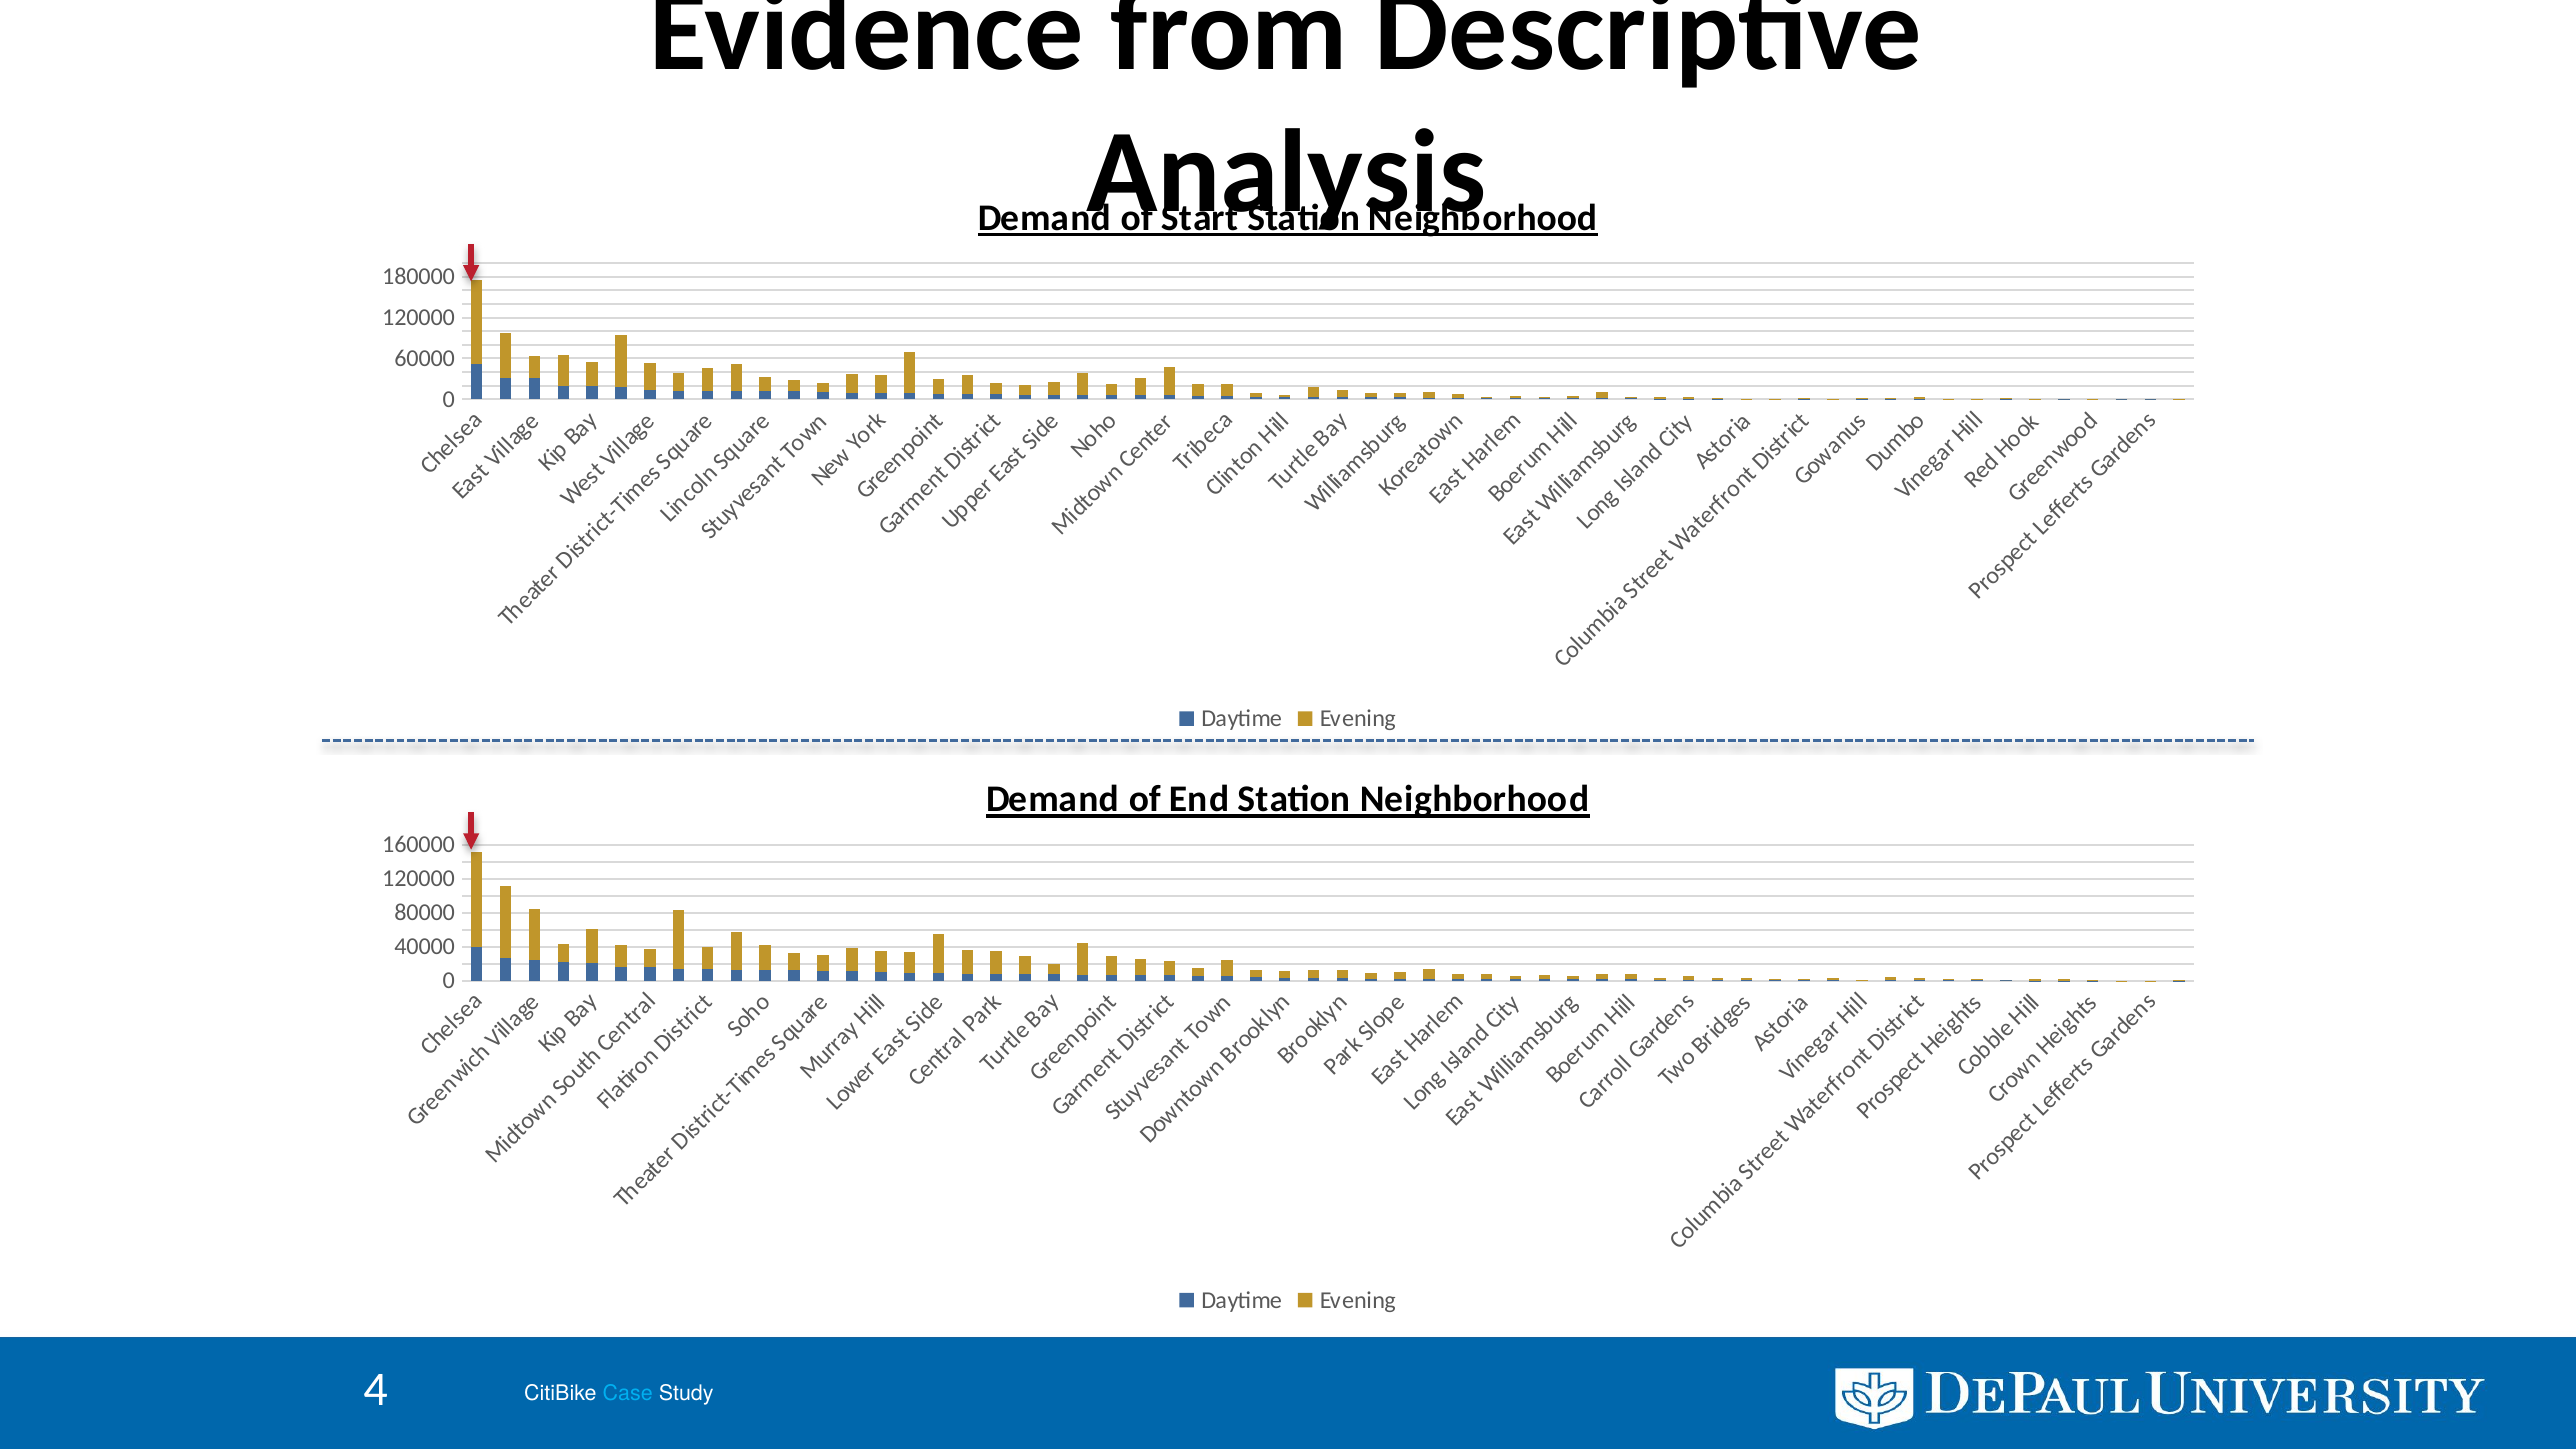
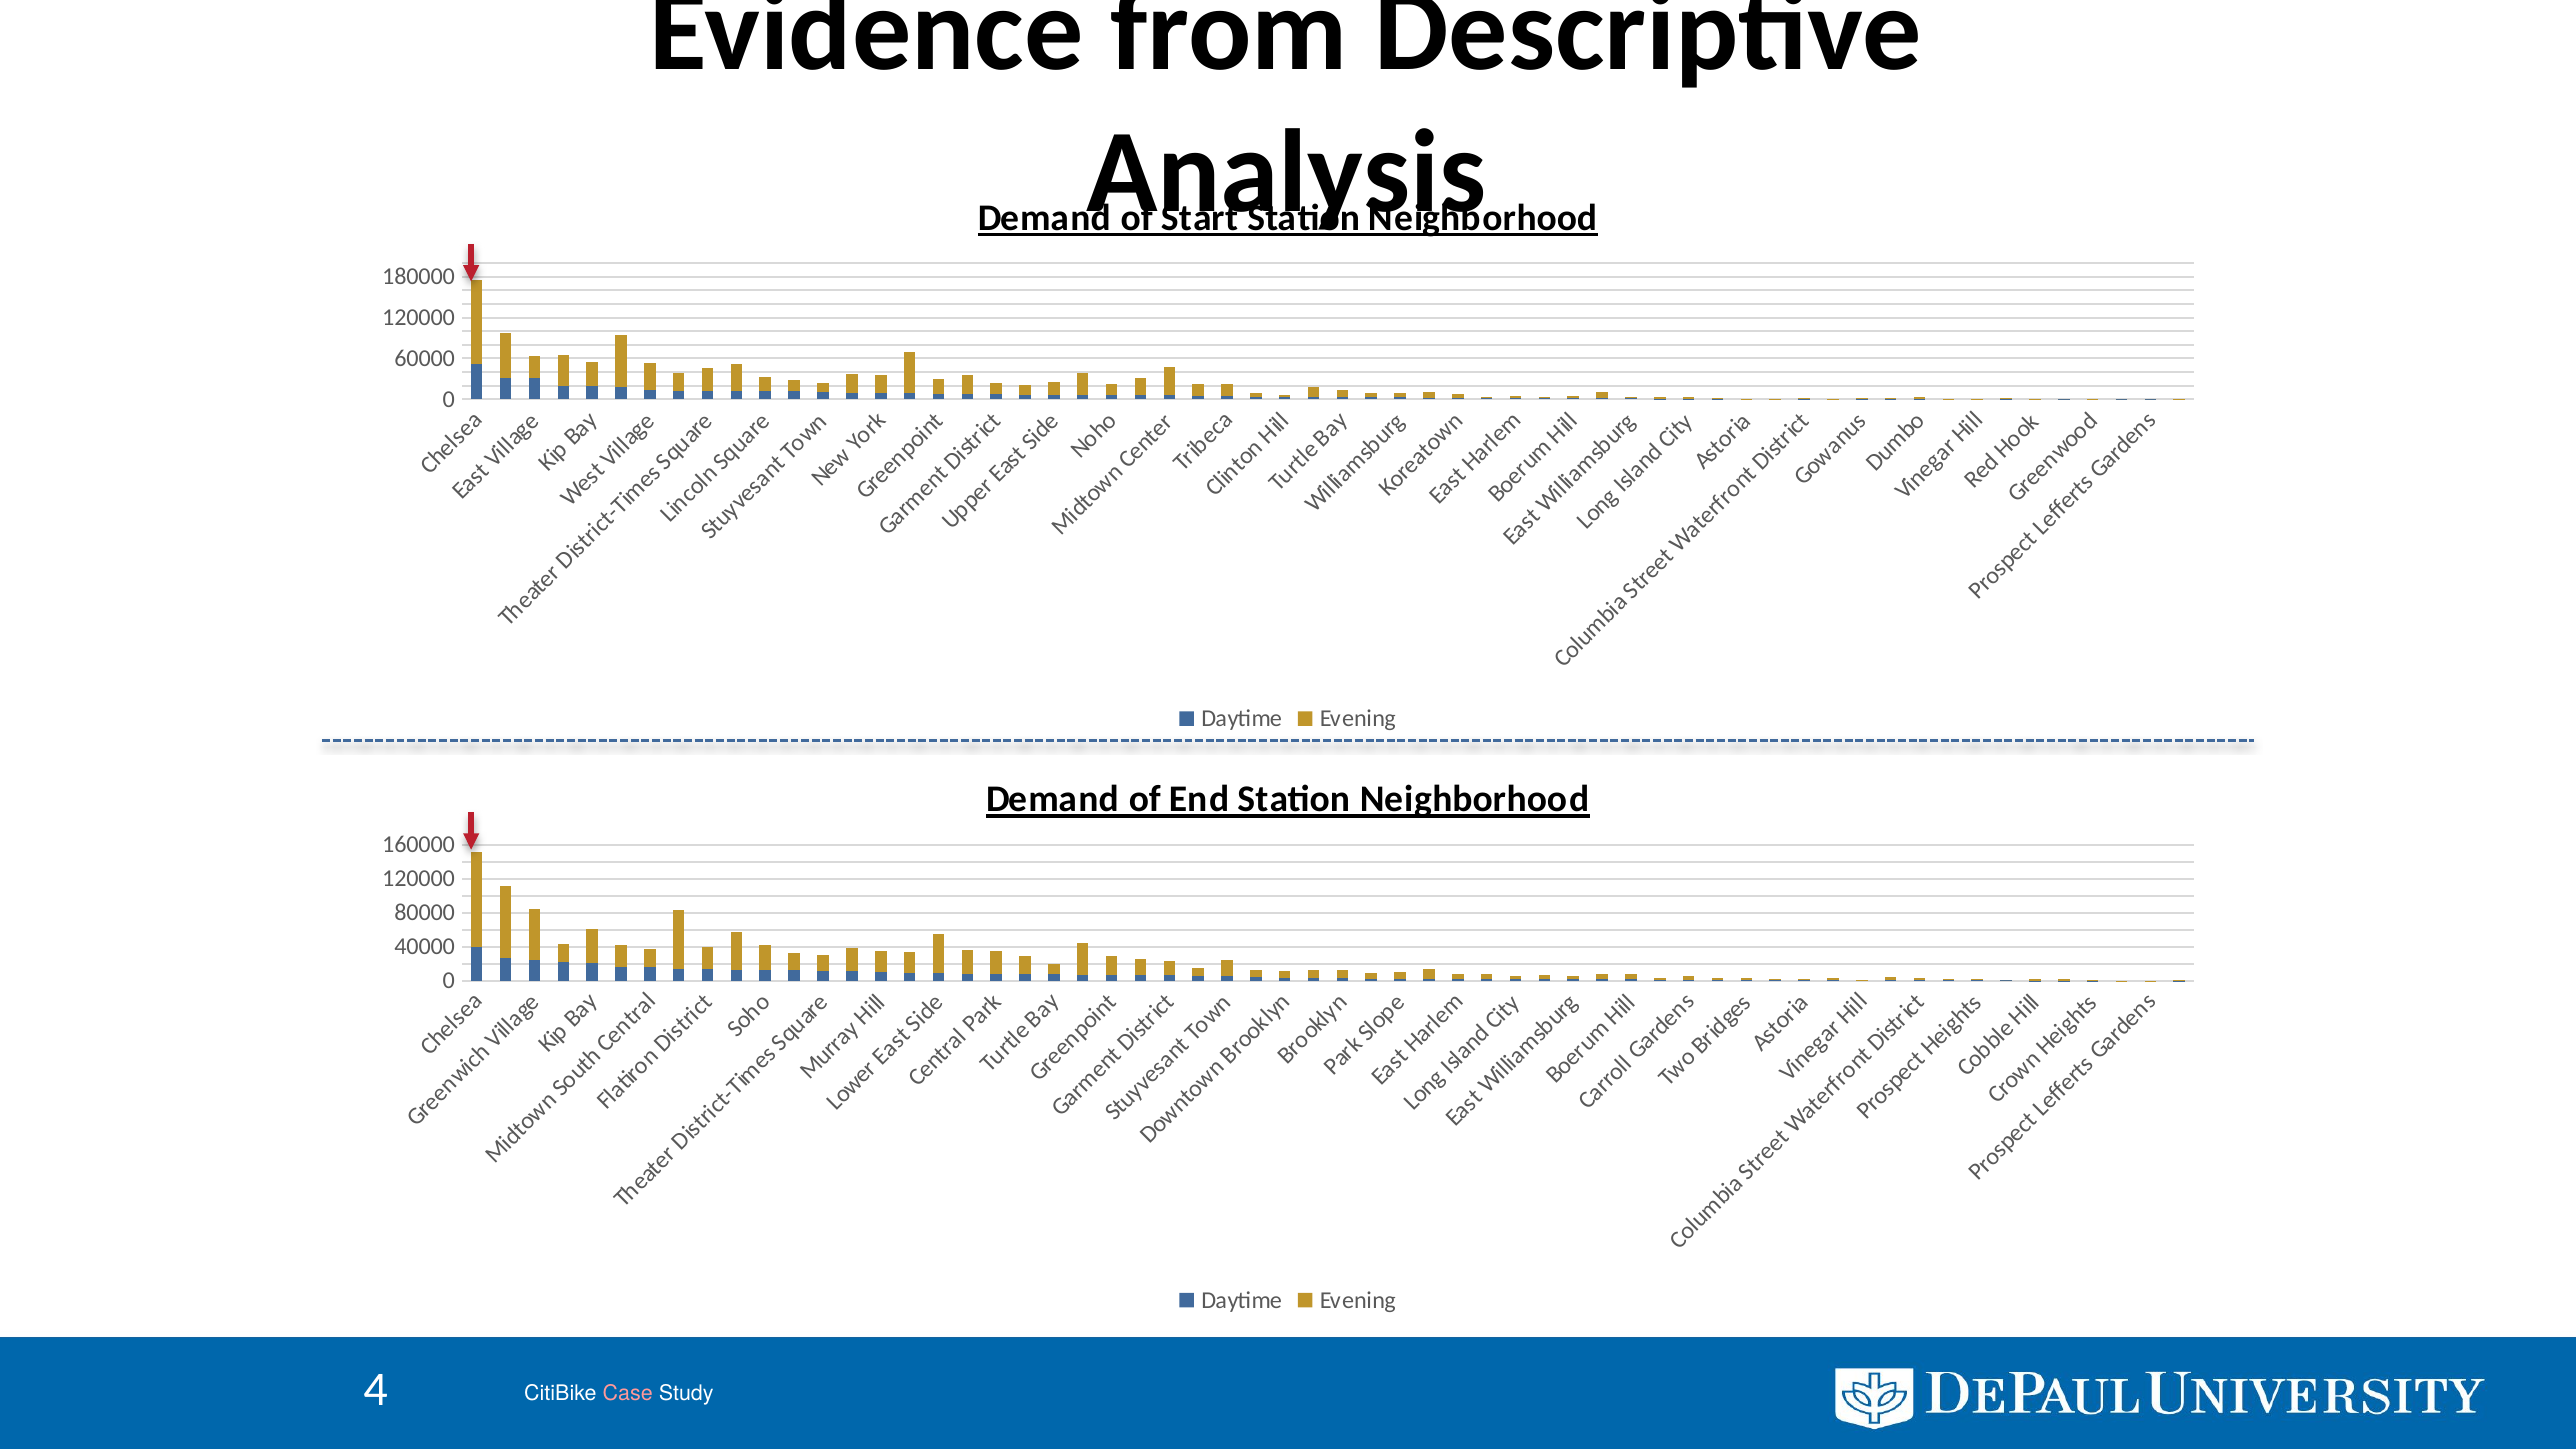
Case colour: light blue -> pink
